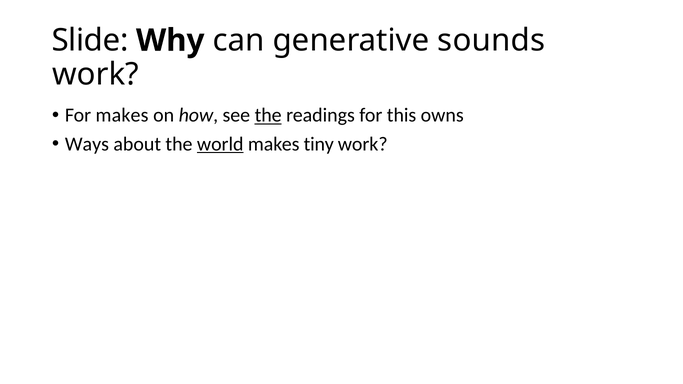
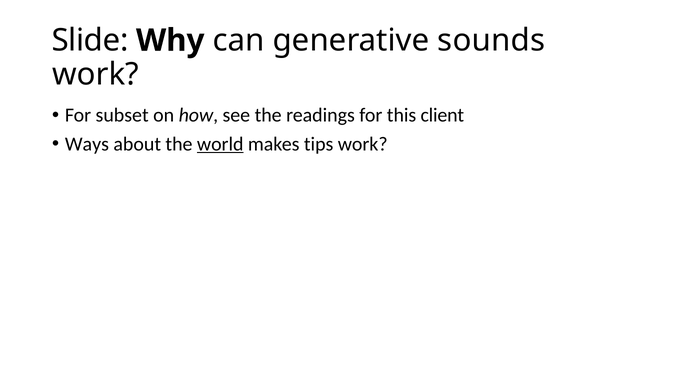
For makes: makes -> subset
the at (268, 115) underline: present -> none
owns: owns -> client
tiny: tiny -> tips
